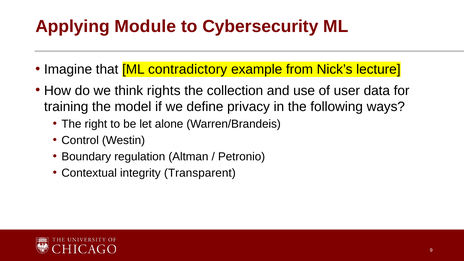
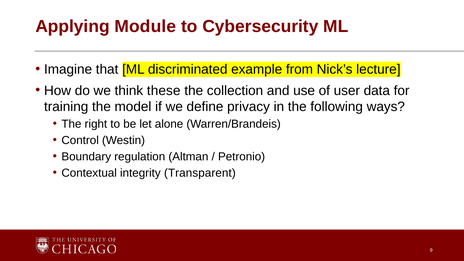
contradictory: contradictory -> discriminated
rights: rights -> these
